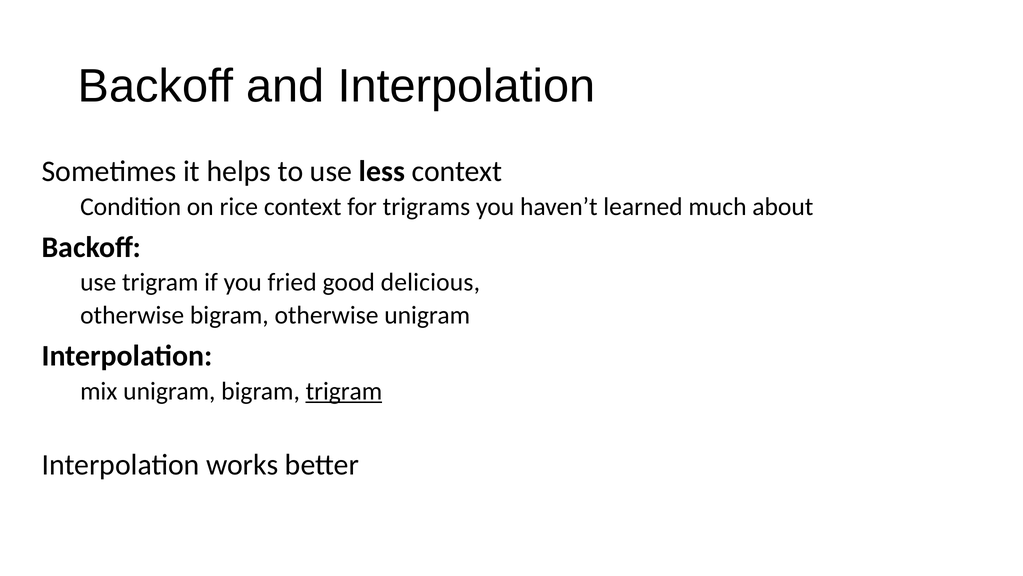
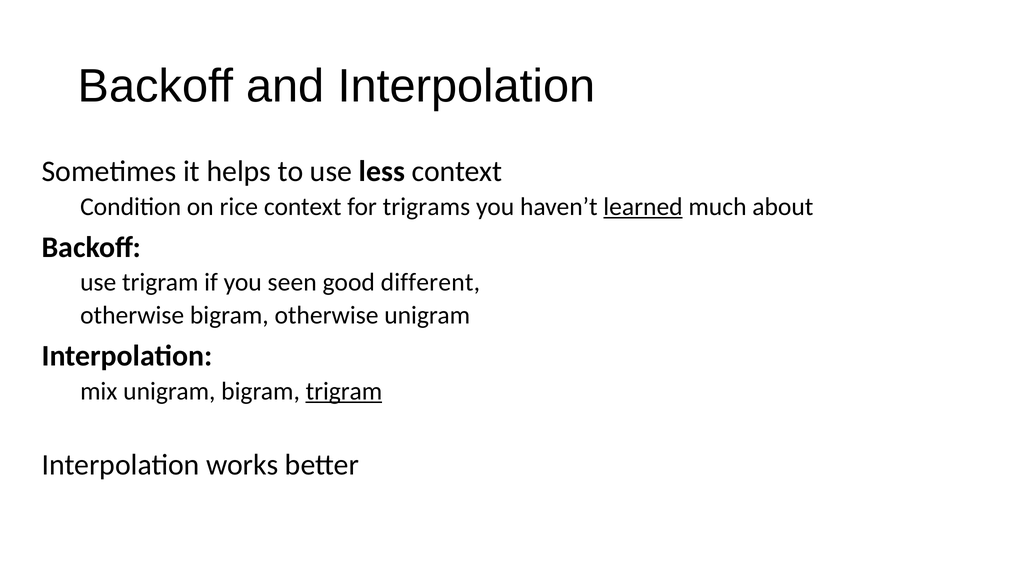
learned underline: none -> present
fried: fried -> seen
delicious: delicious -> different
